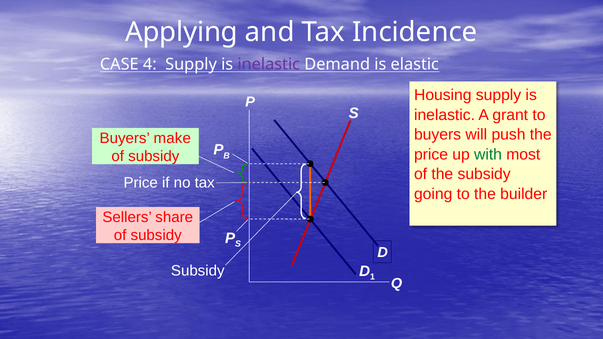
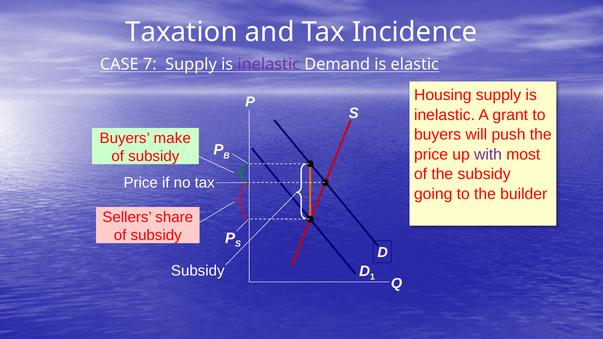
Applying: Applying -> Taxation
4: 4 -> 7
with colour: green -> purple
